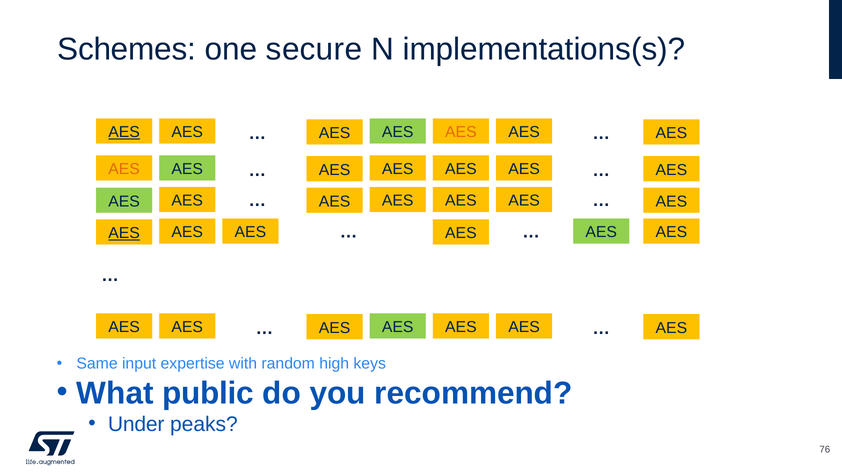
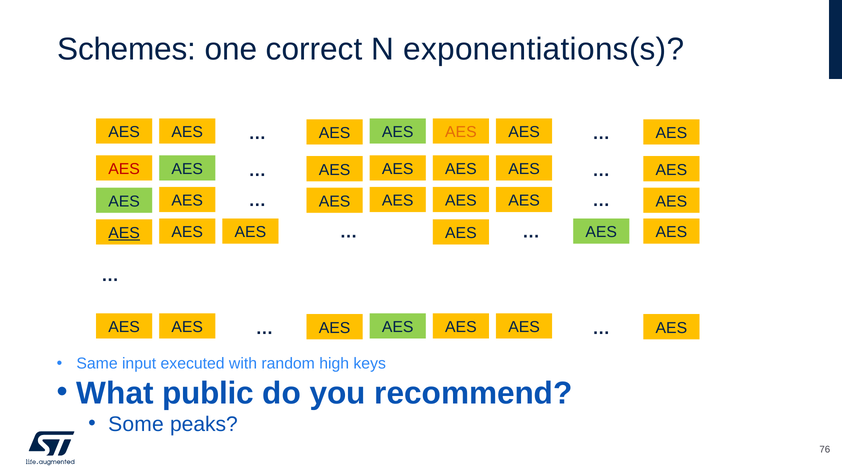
secure: secure -> correct
implementations(s: implementations(s -> exponentiations(s
AES at (124, 132) underline: present -> none
AES at (124, 169) colour: orange -> red
expertise: expertise -> executed
Under: Under -> Some
